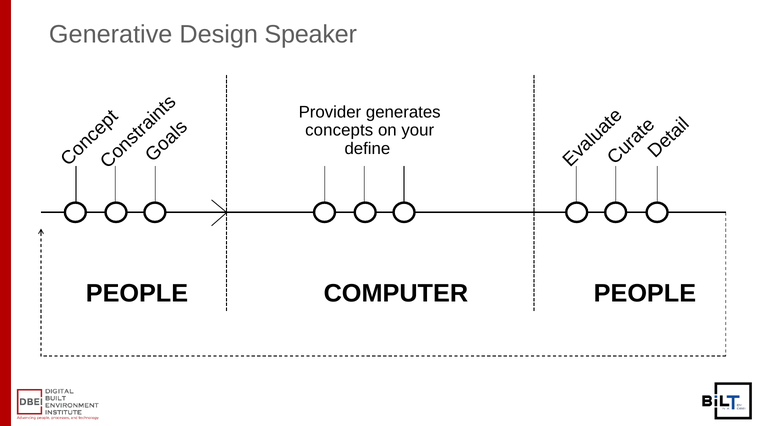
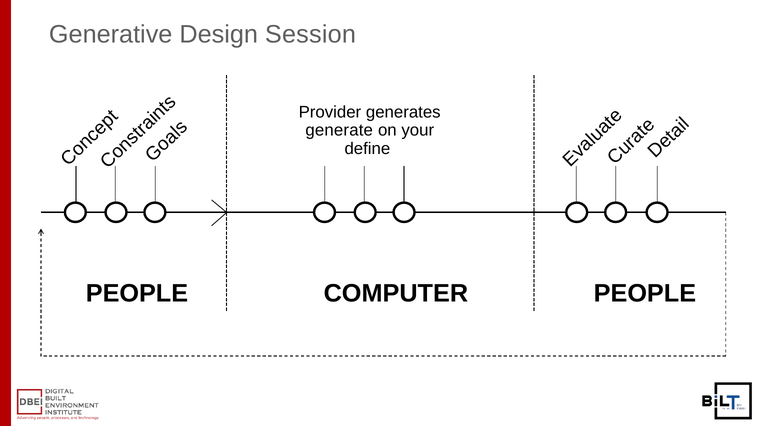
Speaker: Speaker -> Session
concepts: concepts -> generate
